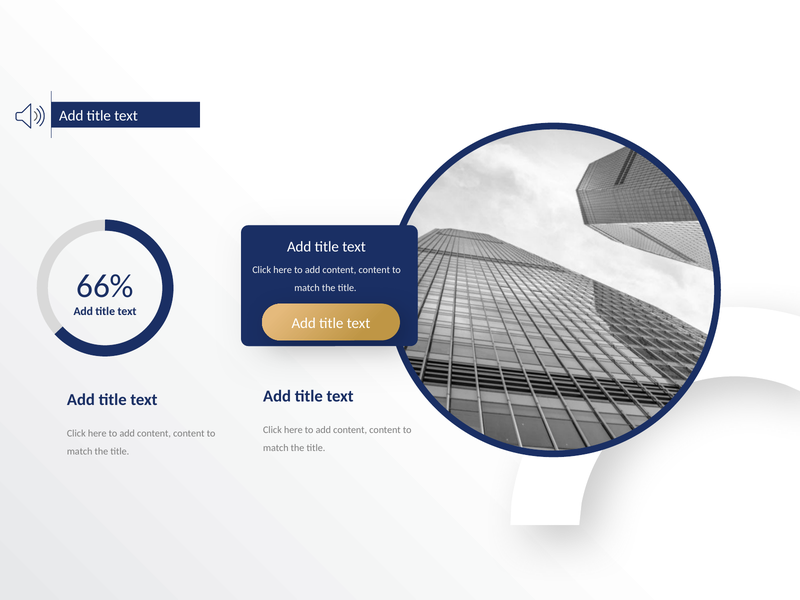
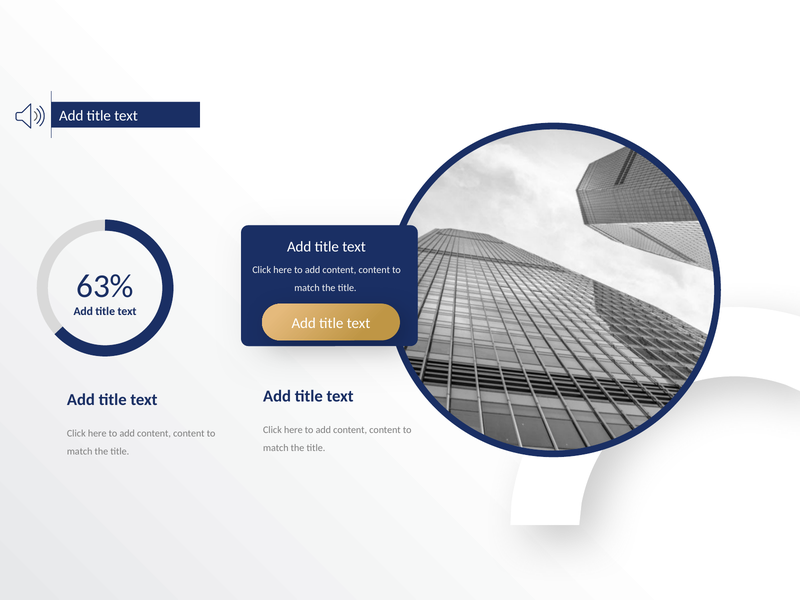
66%: 66% -> 63%
